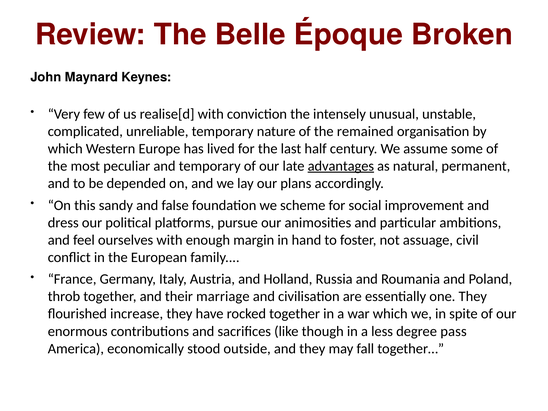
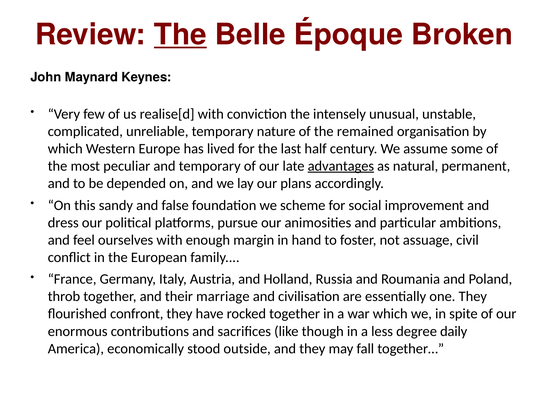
The at (180, 35) underline: none -> present
increase: increase -> confront
pass: pass -> daily
